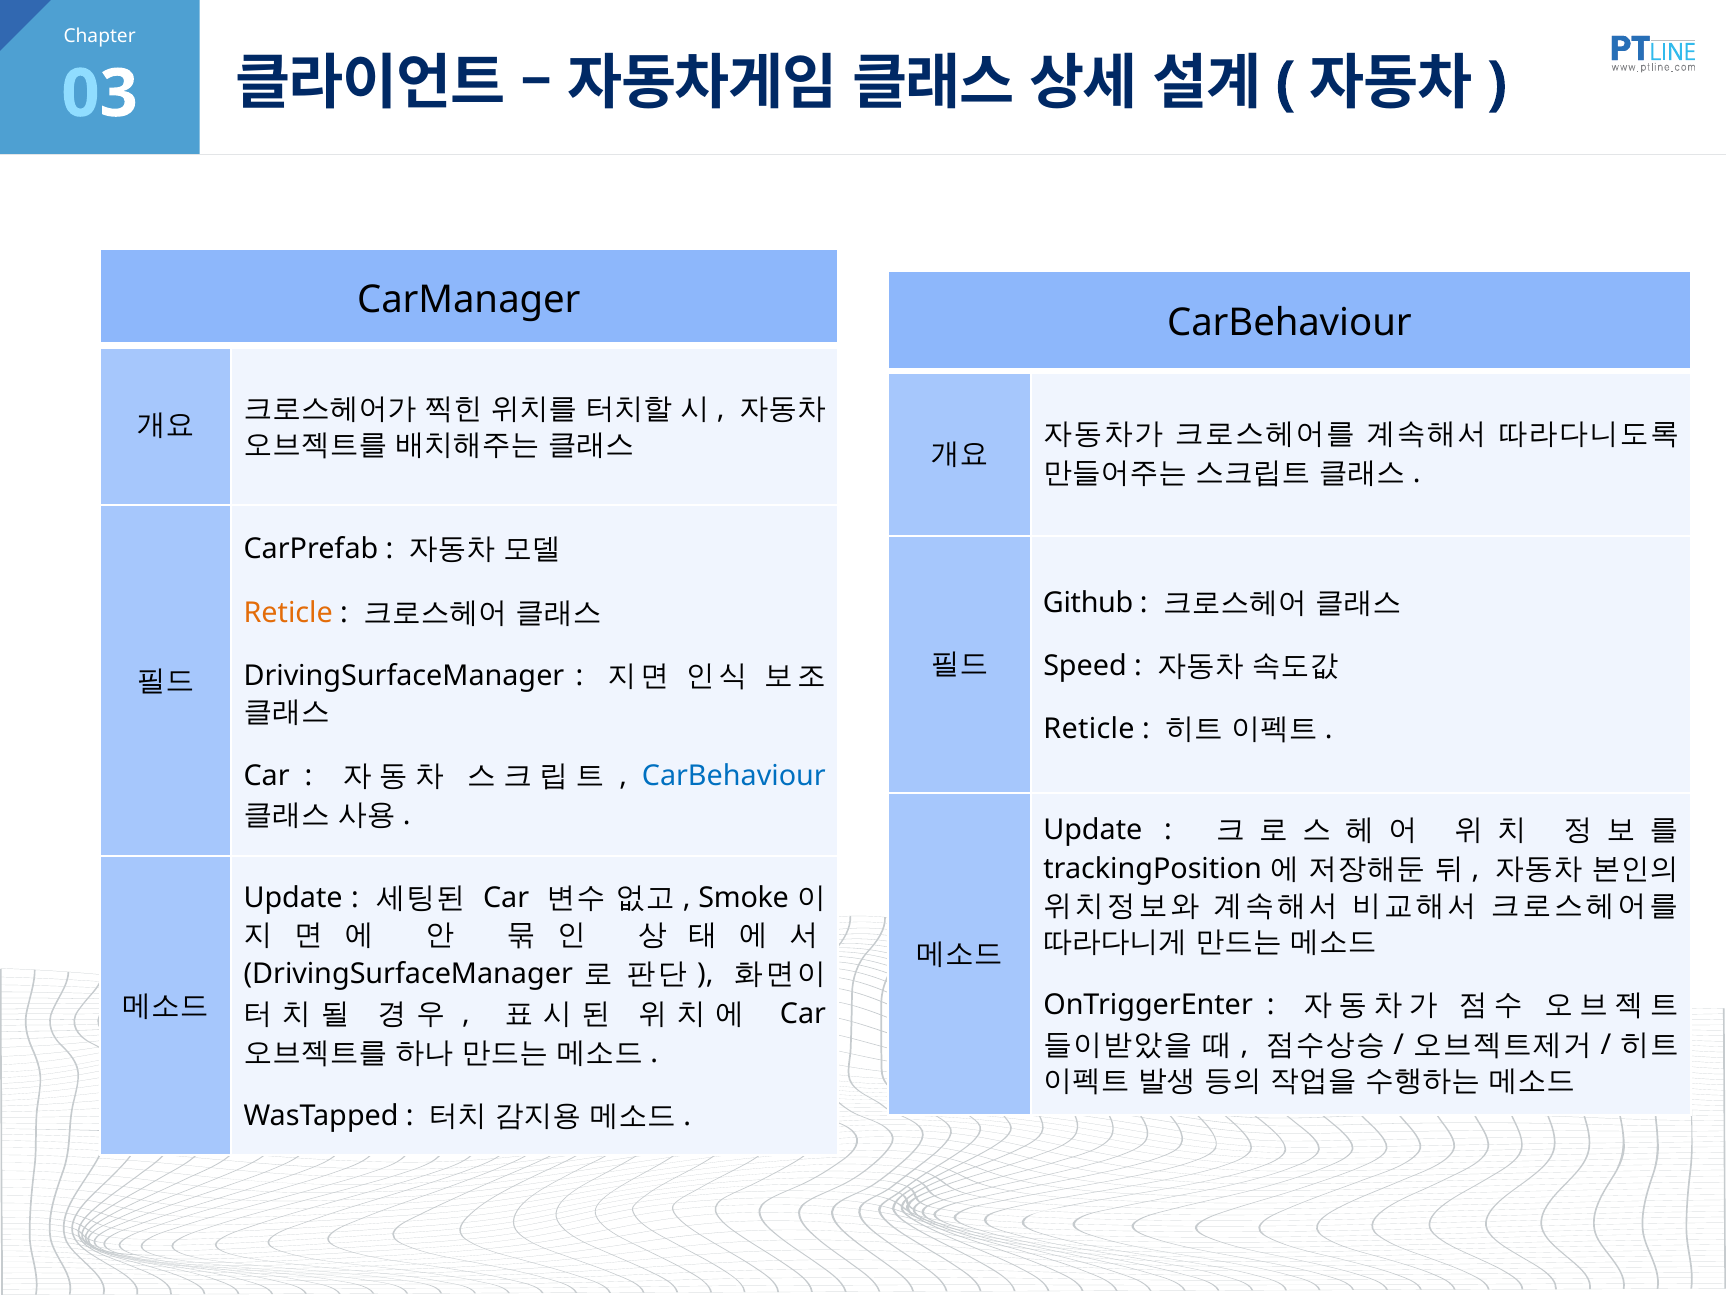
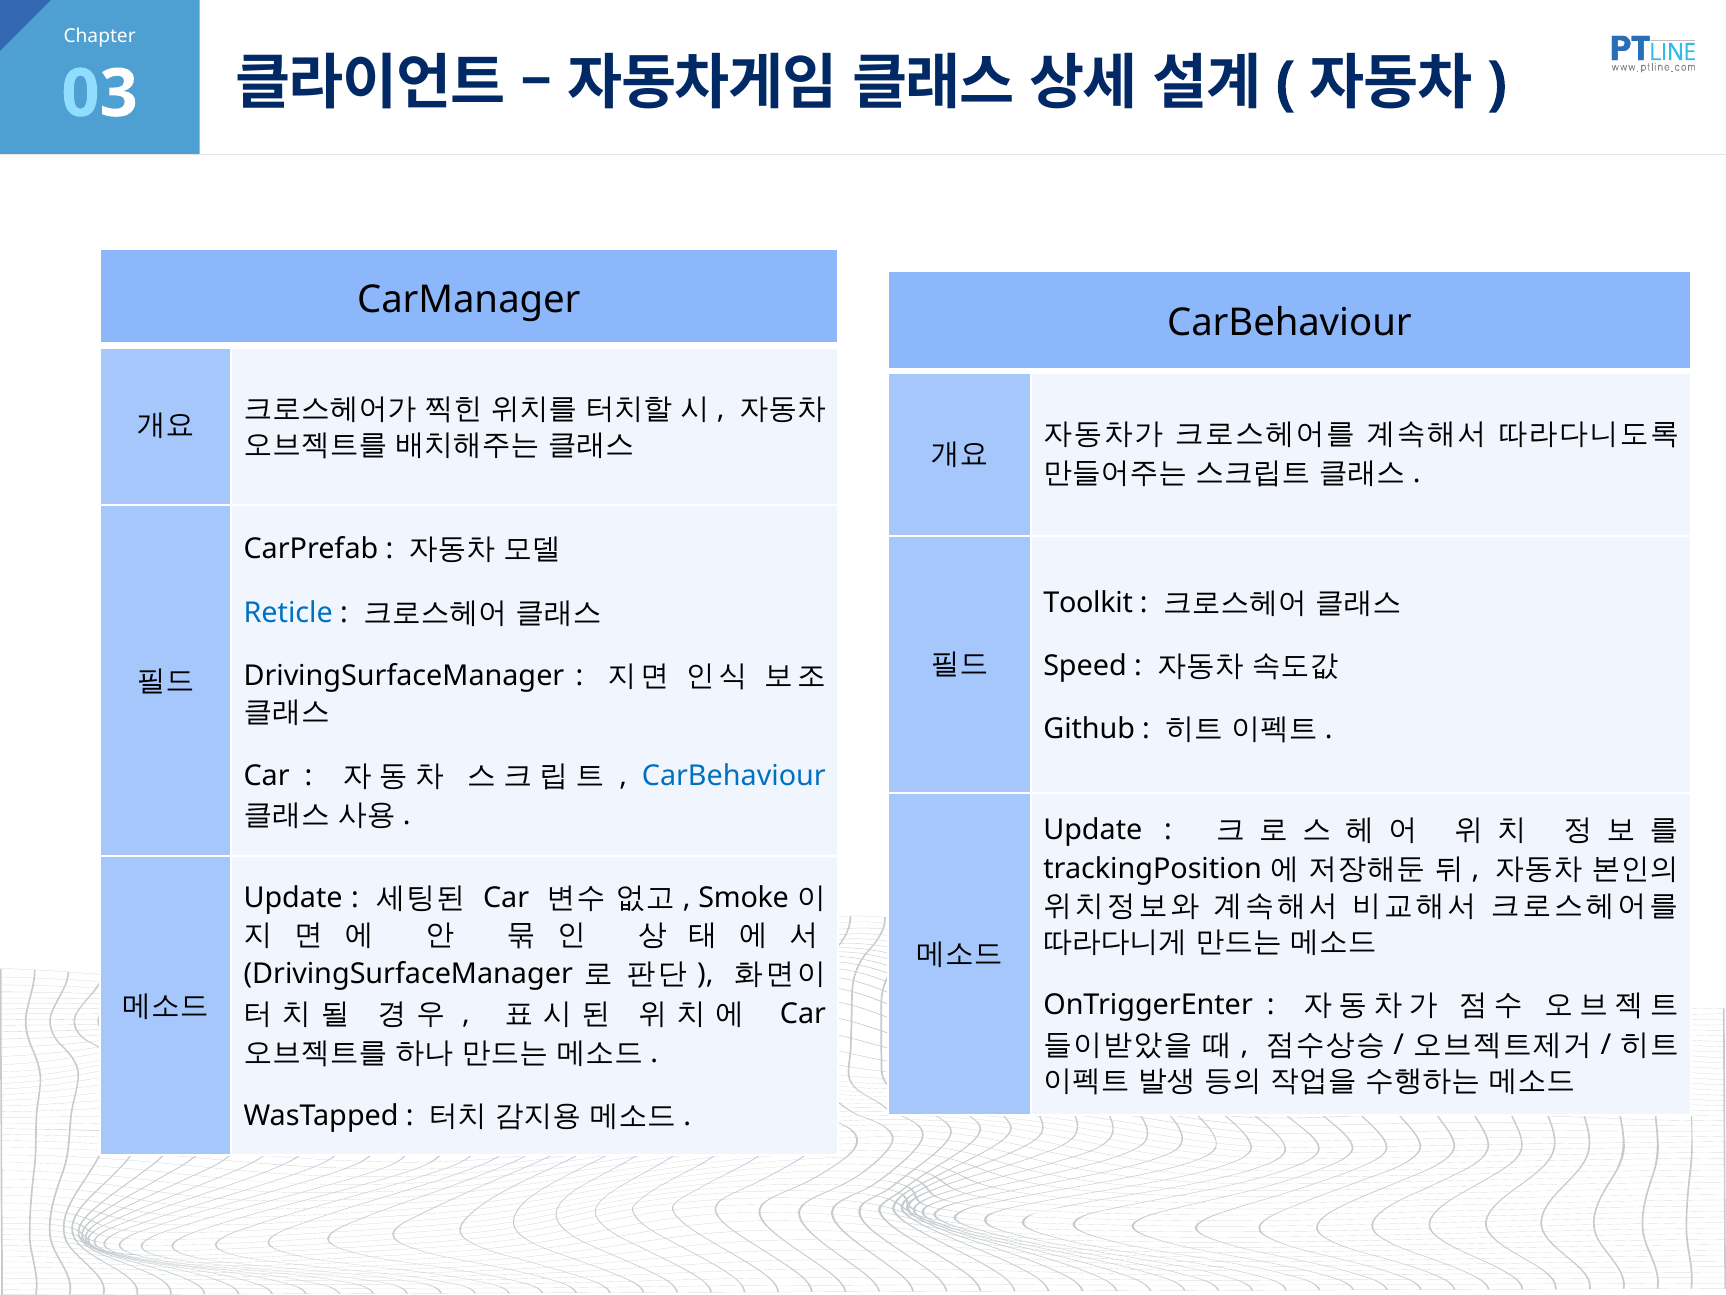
Github: Github -> Toolkit
Reticle at (288, 613) colour: orange -> blue
Reticle at (1089, 729): Reticle -> Github
